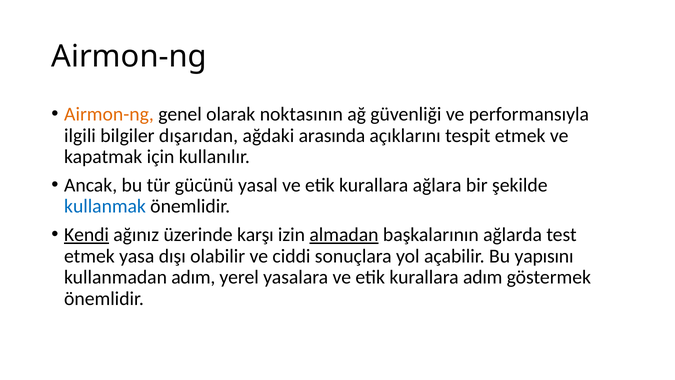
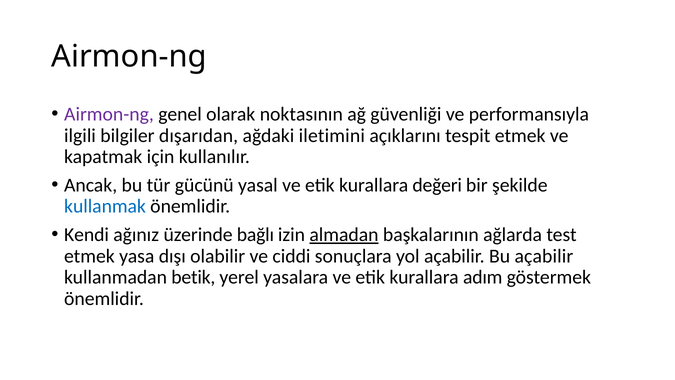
Airmon-ng at (109, 114) colour: orange -> purple
arasında: arasında -> iletimini
ağlara: ağlara -> değeri
Kendi underline: present -> none
karşı: karşı -> bağlı
Bu yapısını: yapısını -> açabilir
kullanmadan adım: adım -> betik
